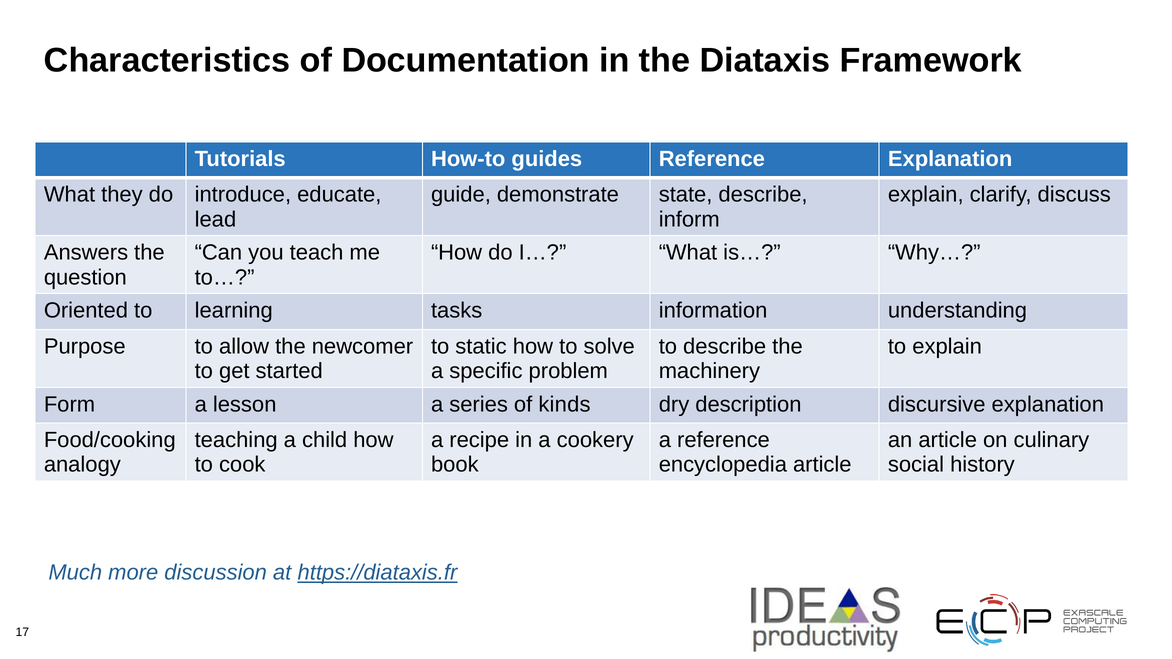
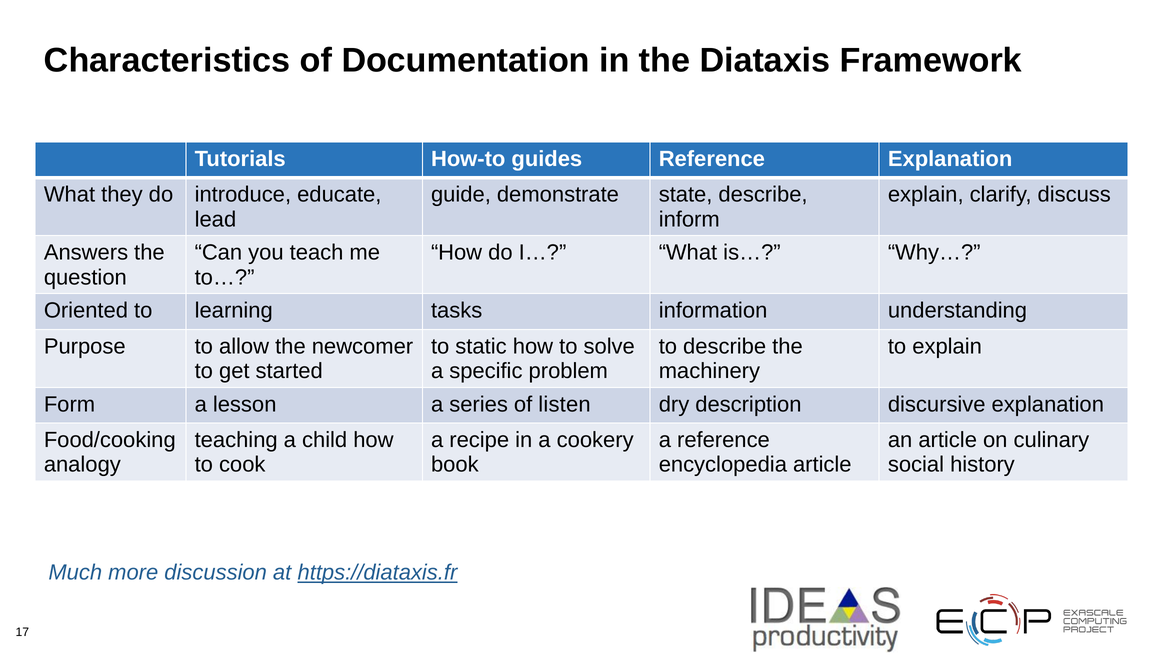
kinds: kinds -> listen
